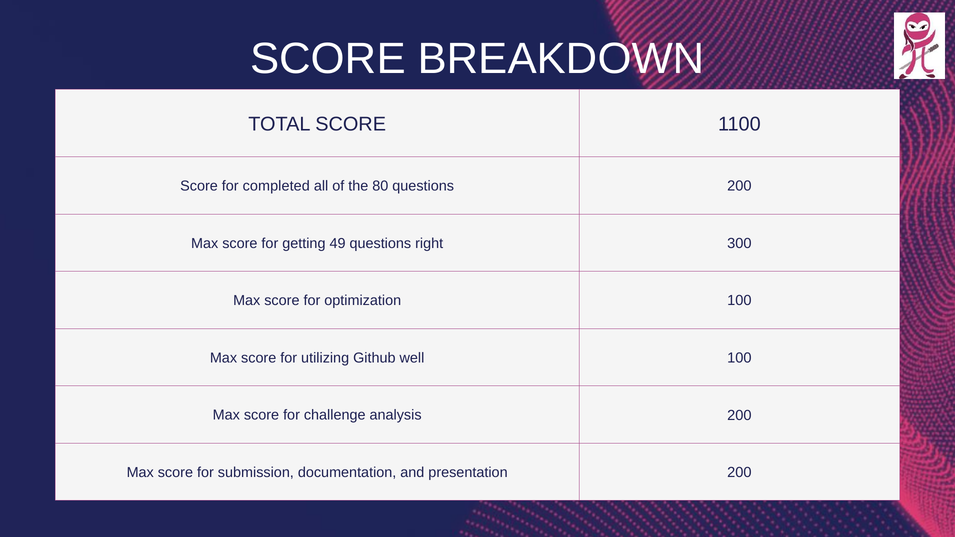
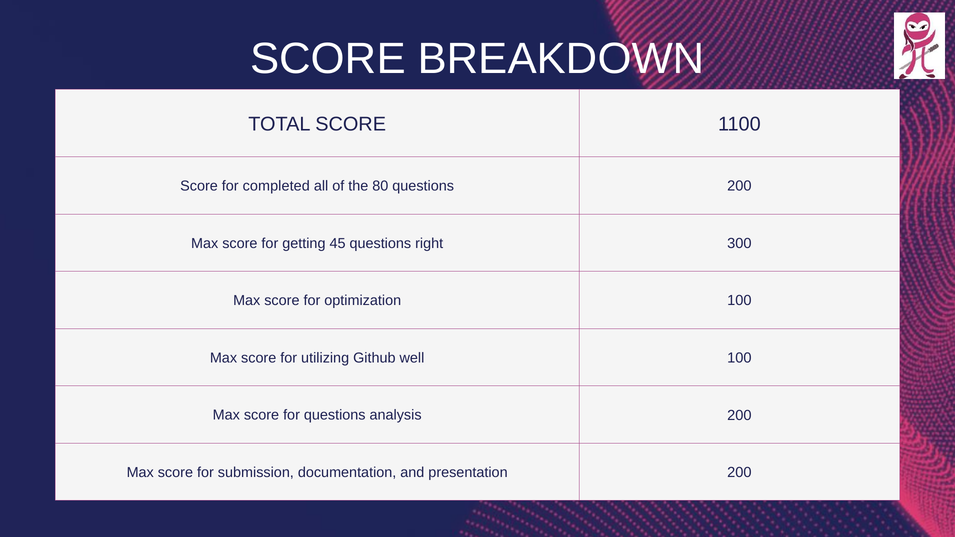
49: 49 -> 45
for challenge: challenge -> questions
